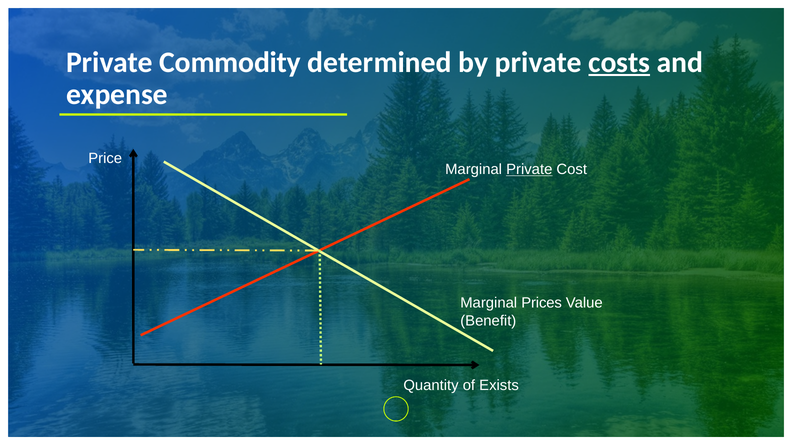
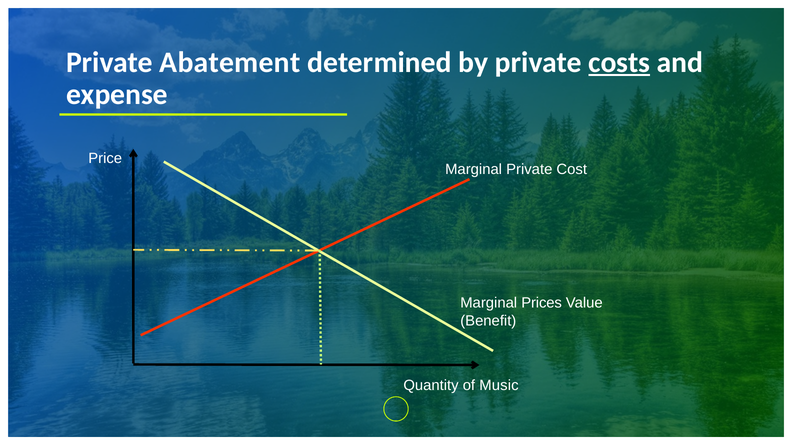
Commodity: Commodity -> Abatement
Private at (529, 170) underline: present -> none
Exists: Exists -> Music
